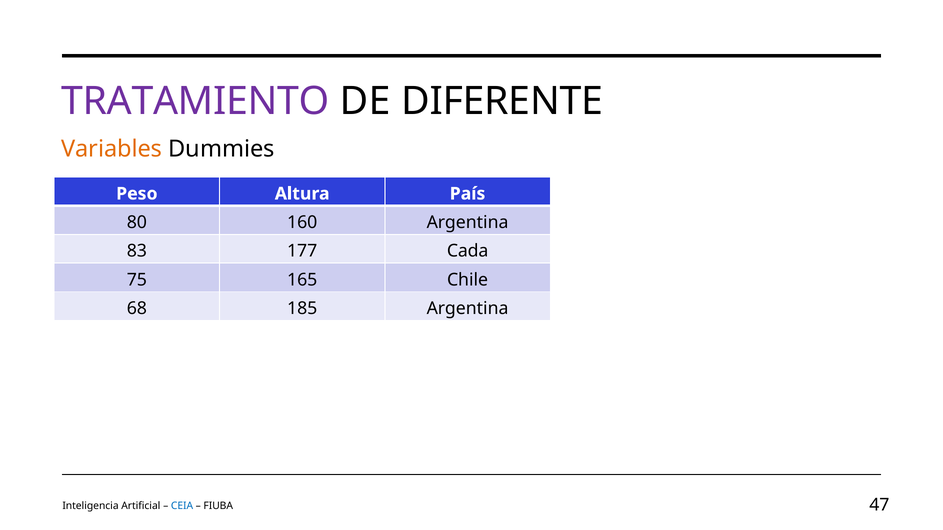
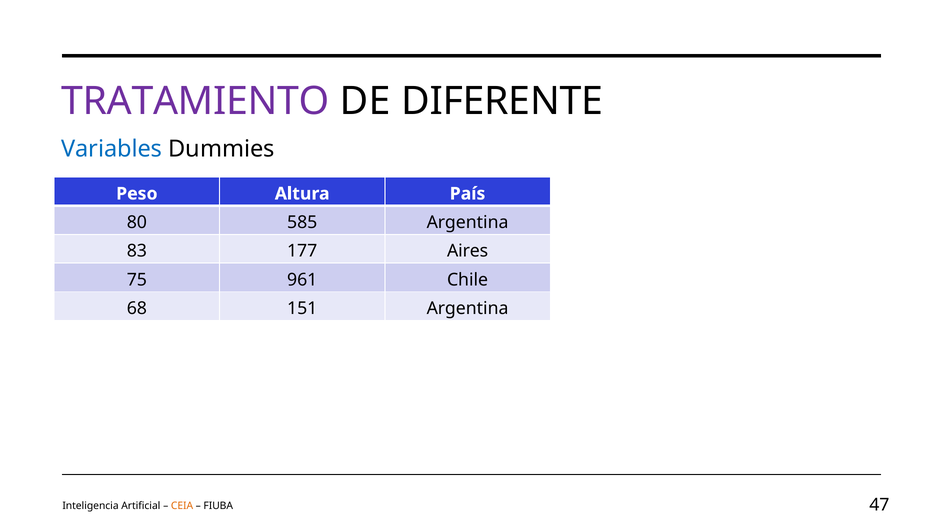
Variables colour: orange -> blue
160: 160 -> 585
Cada: Cada -> Aires
165: 165 -> 961
185: 185 -> 151
CEIA colour: blue -> orange
